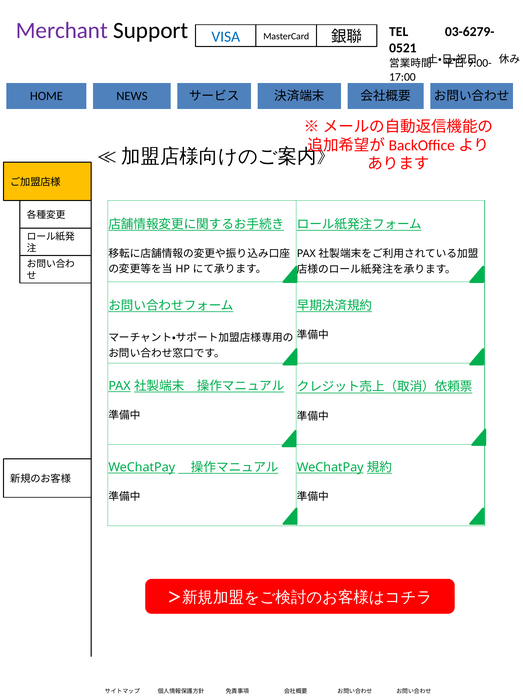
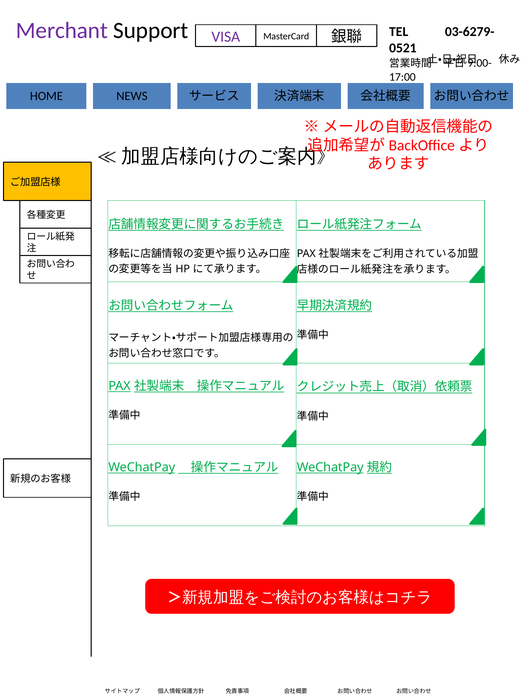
VISA colour: blue -> purple
